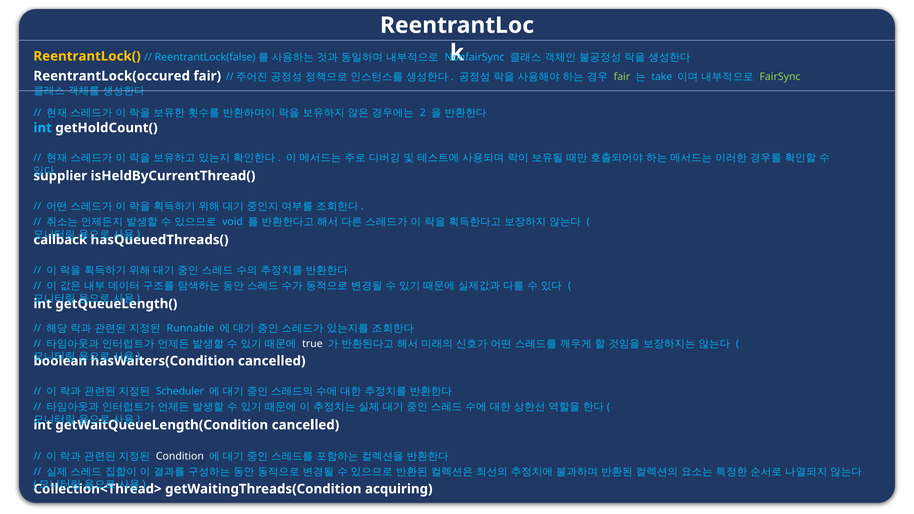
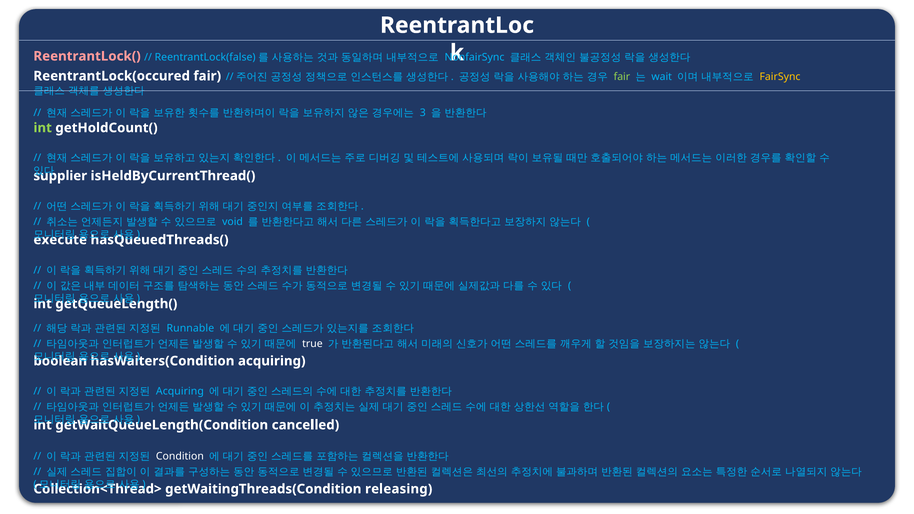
ReentrantLock( colour: yellow -> pink
take: take -> wait
FairSync colour: light green -> yellow
2: 2 -> 3
int at (43, 128) colour: light blue -> light green
callback: callback -> execute
cancelled at (272, 361): cancelled -> acquiring
Scheduler at (180, 392): Scheduler -> Acquiring
acquiring: acquiring -> releasing
